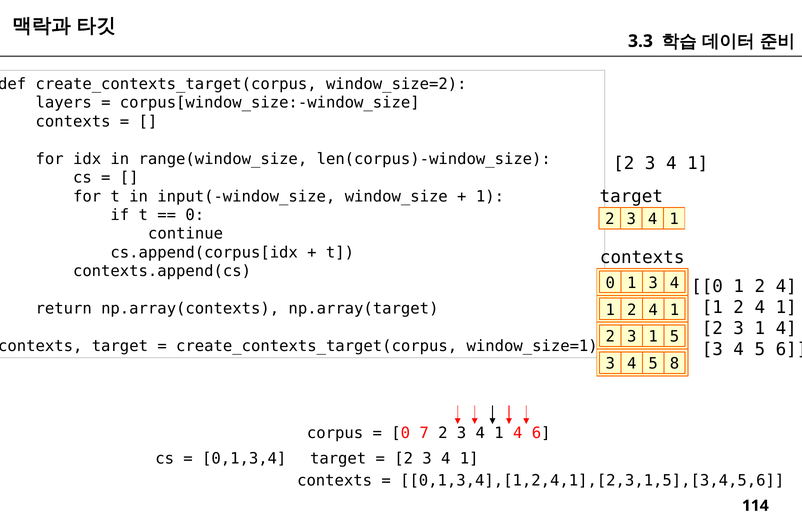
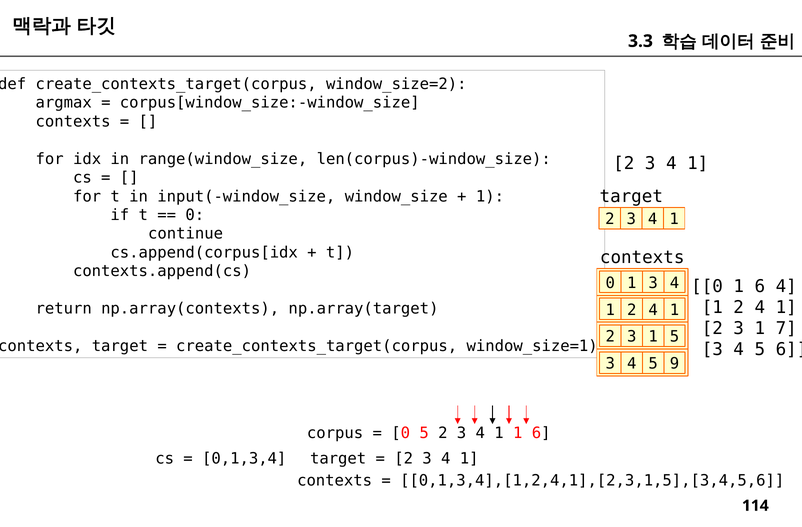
layers: layers -> argmax
0 1 2: 2 -> 6
3 1 4: 4 -> 7
8: 8 -> 9
0 7: 7 -> 5
3 4 1 4: 4 -> 1
